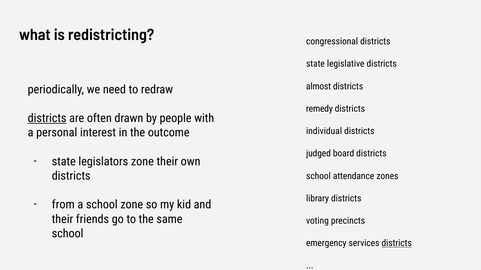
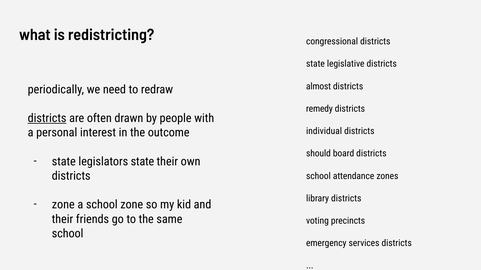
judged: judged -> should
legislators zone: zone -> state
from at (63, 205): from -> zone
districts at (397, 244) underline: present -> none
